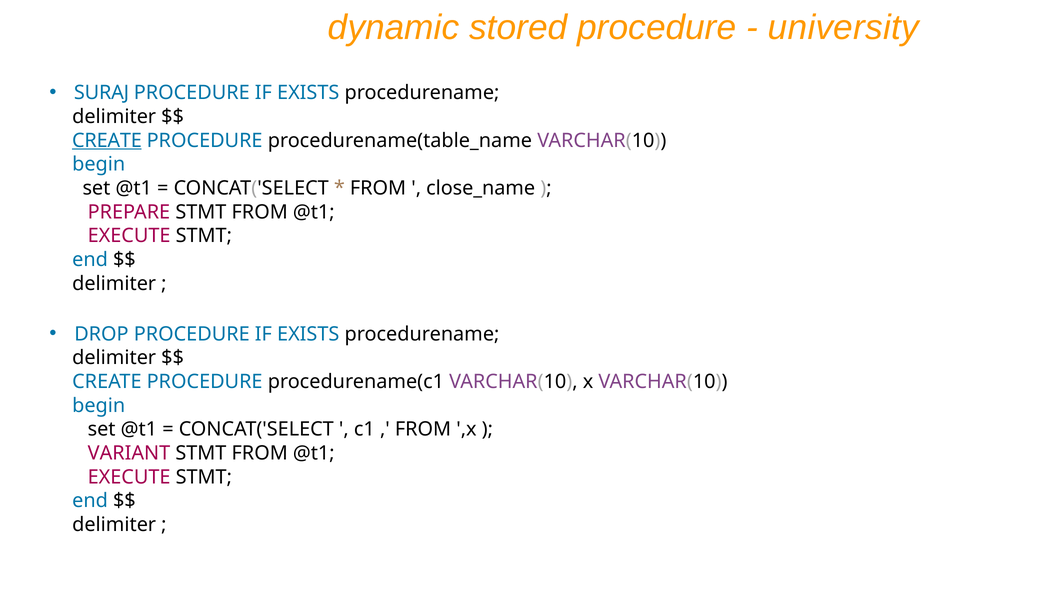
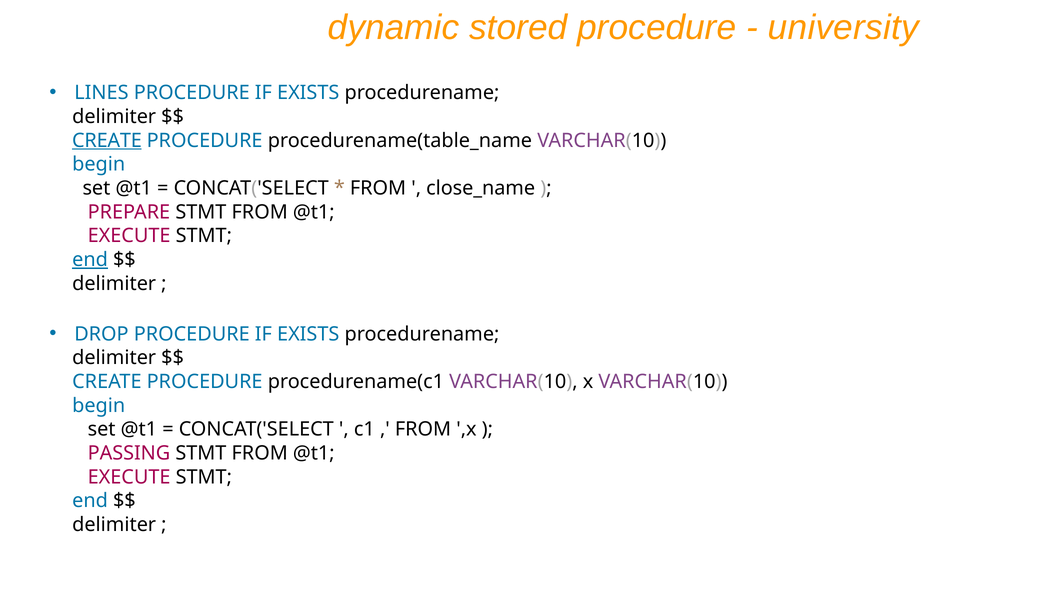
SURAJ: SURAJ -> LINES
end at (90, 260) underline: none -> present
VARIANT: VARIANT -> PASSING
